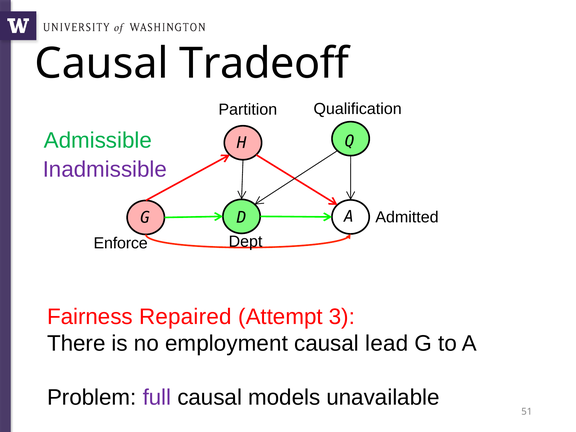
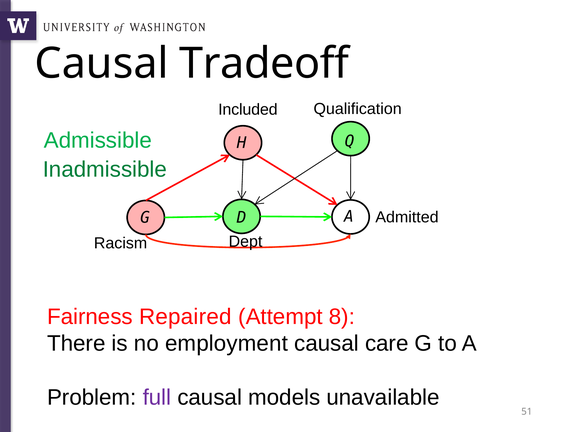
Partition: Partition -> Included
Inadmissible colour: purple -> green
Enforce: Enforce -> Racism
3: 3 -> 8
lead: lead -> care
